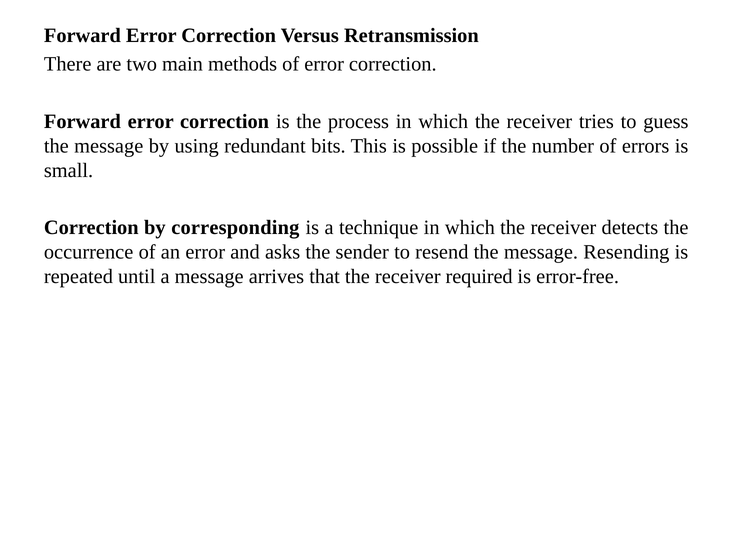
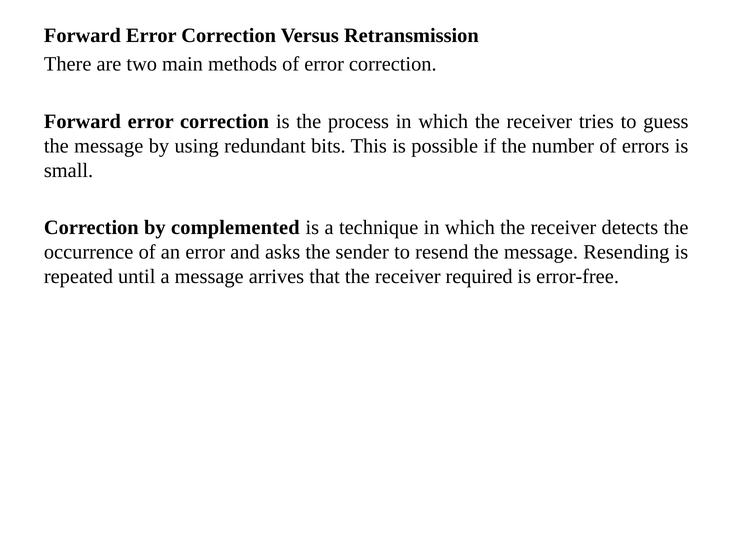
corresponding: corresponding -> complemented
